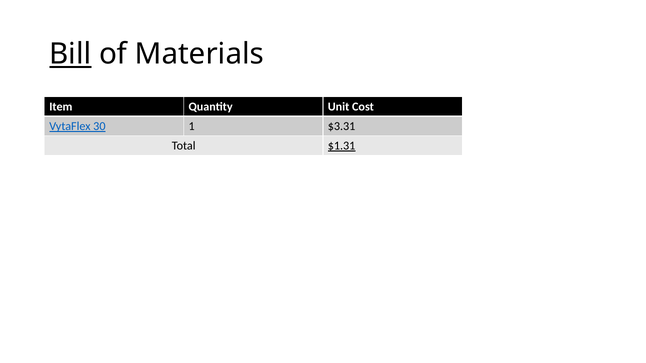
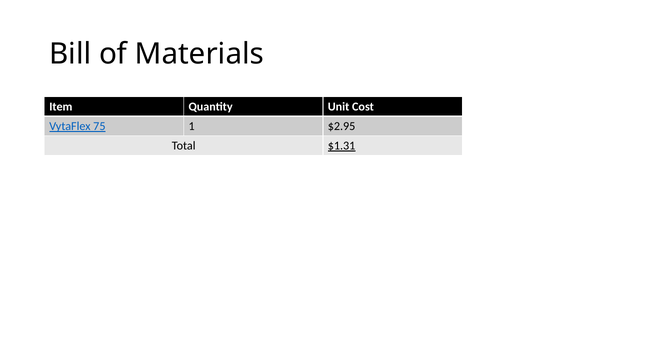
Bill underline: present -> none
30: 30 -> 75
$3.31: $3.31 -> $2.95
